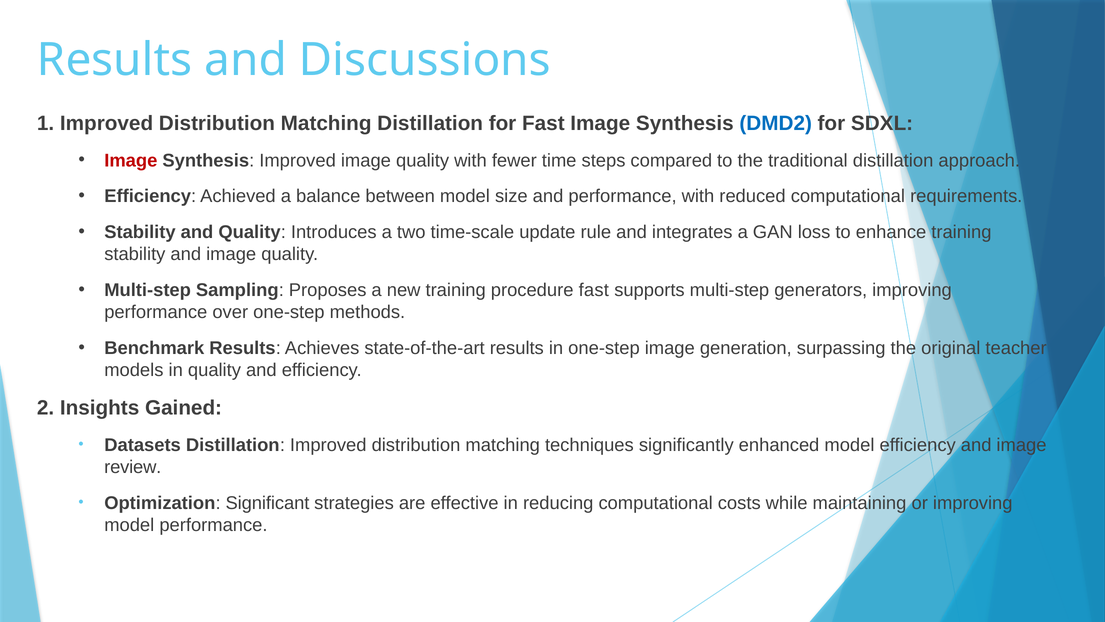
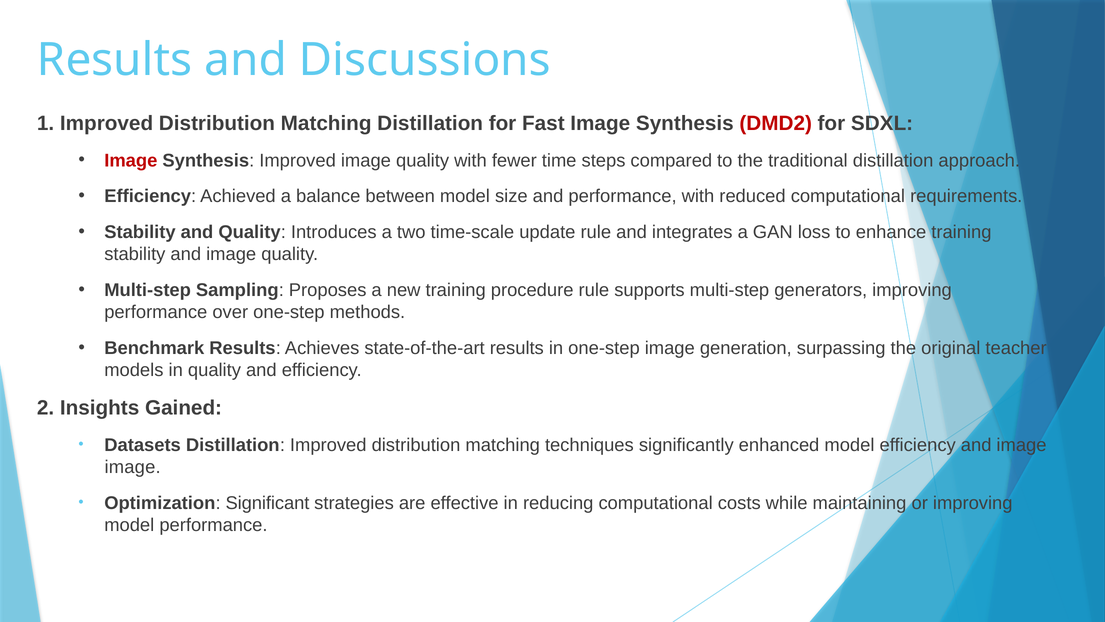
DMD2 colour: blue -> red
procedure fast: fast -> rule
review at (133, 467): review -> image
